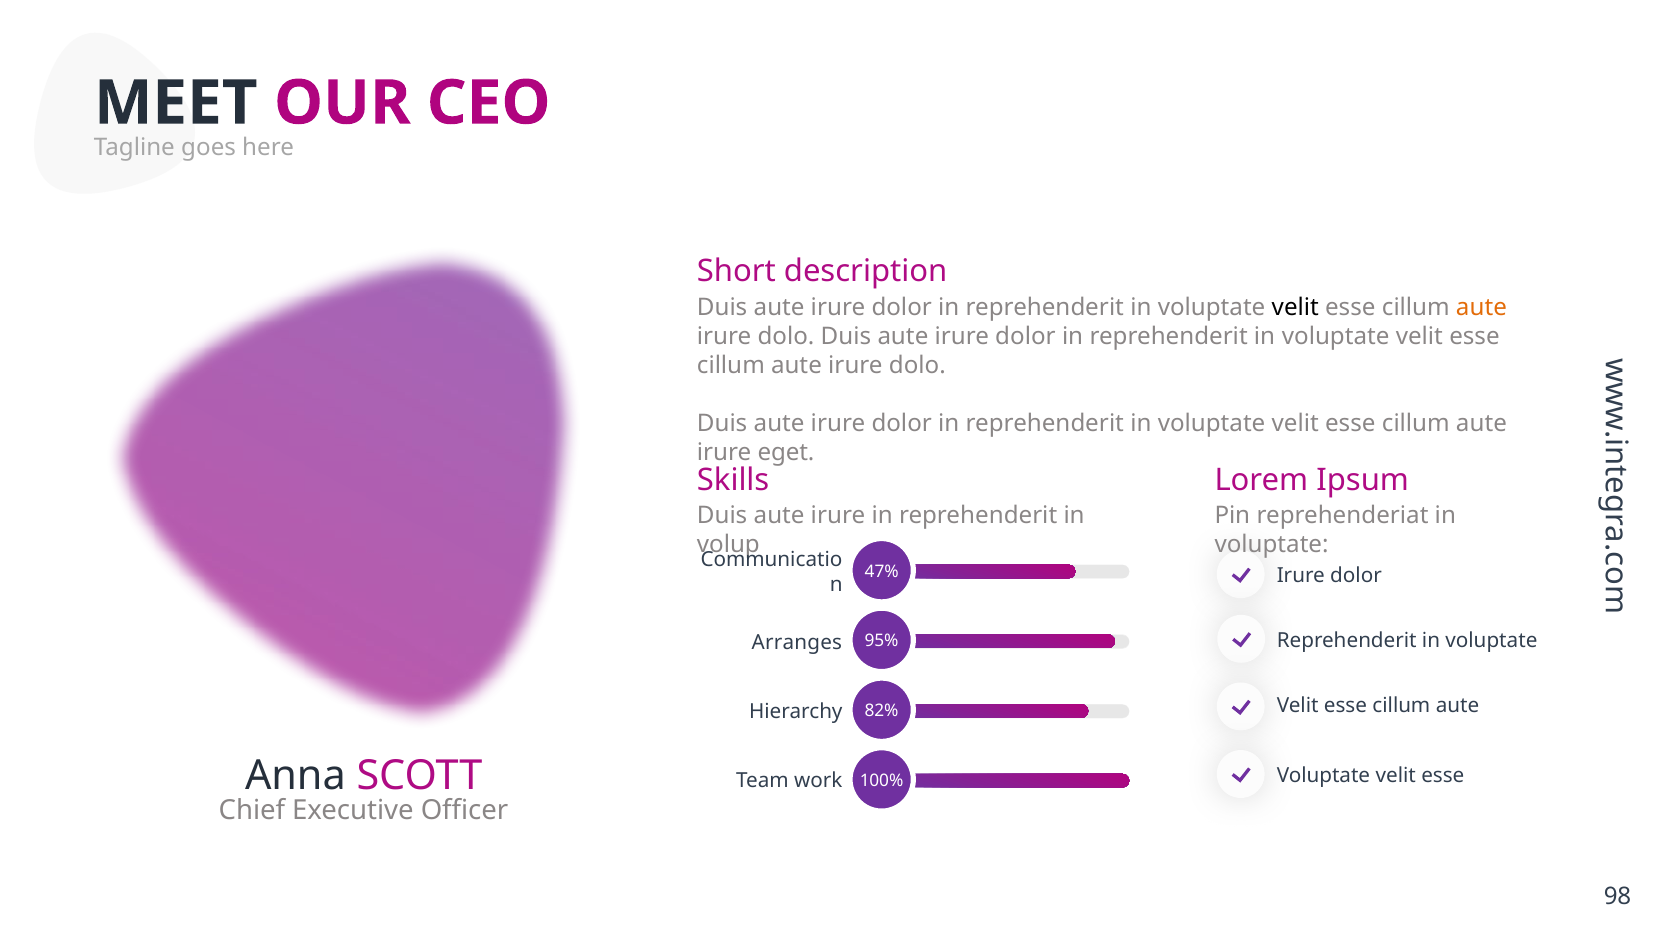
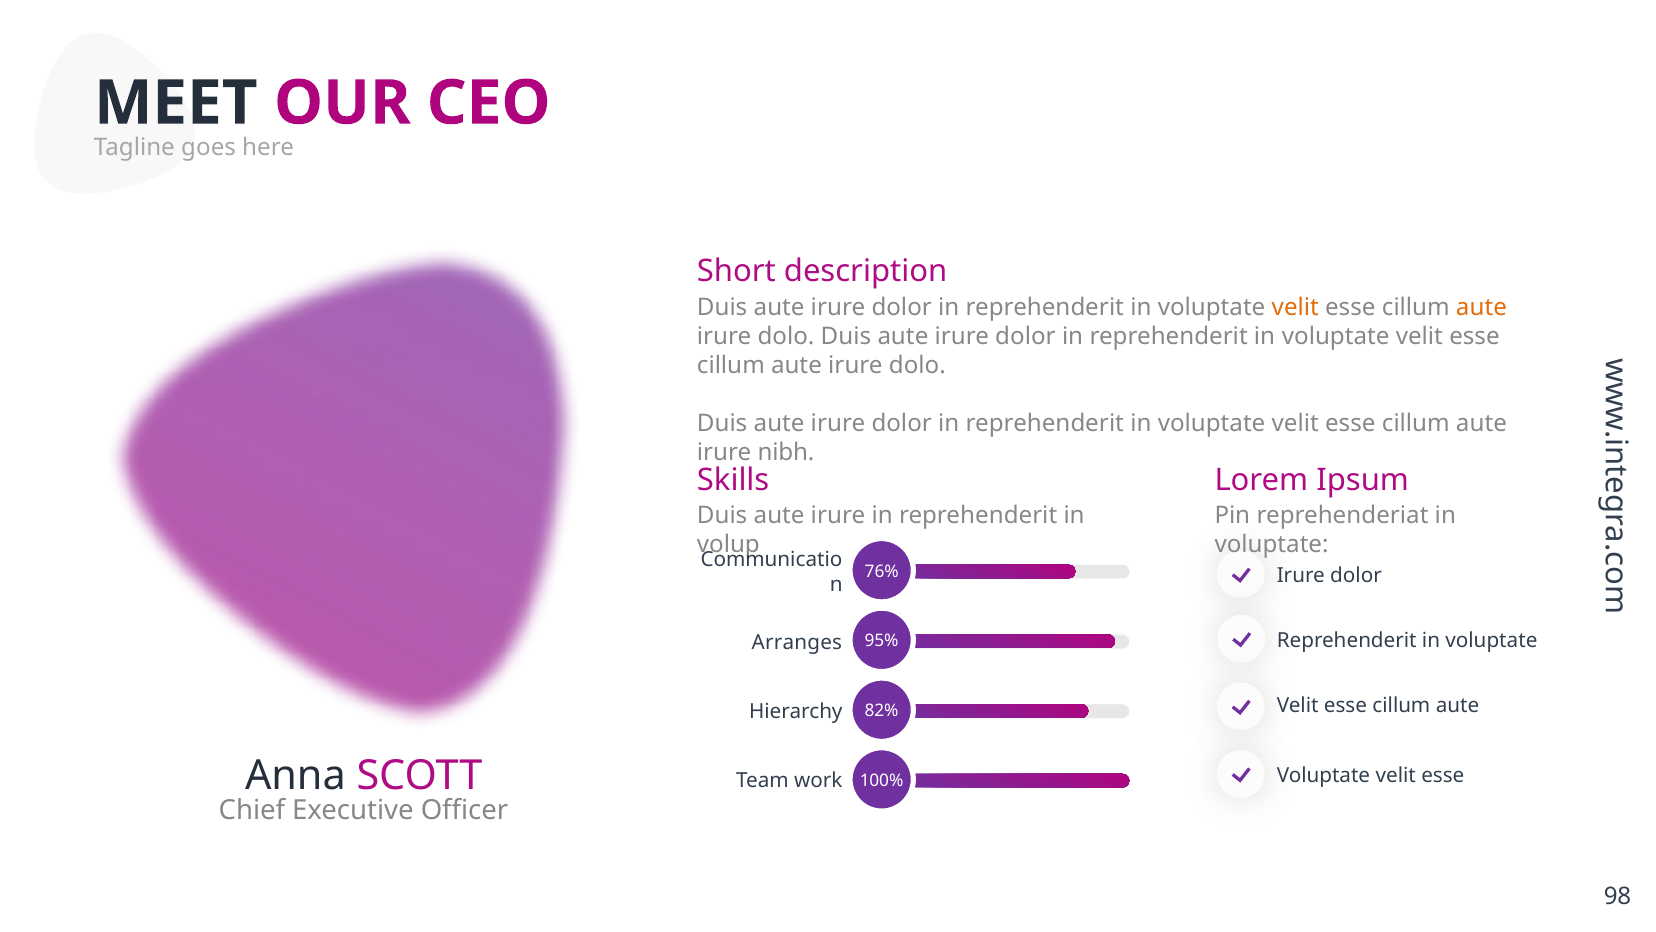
velit at (1295, 308) colour: black -> orange
eget: eget -> nibh
47%: 47% -> 76%
